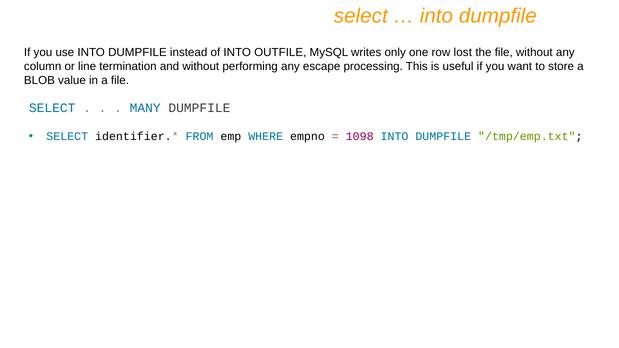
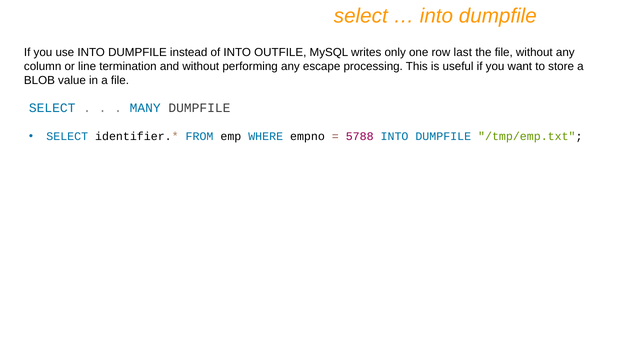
lost: lost -> last
1098: 1098 -> 5788
